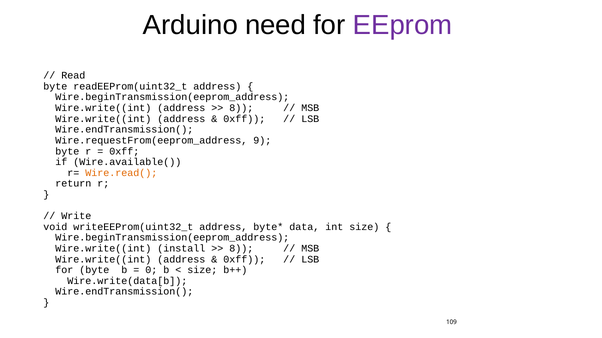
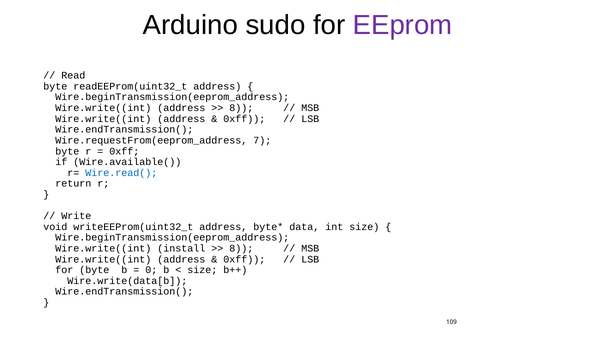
need: need -> sudo
9: 9 -> 7
Wire.read( colour: orange -> blue
